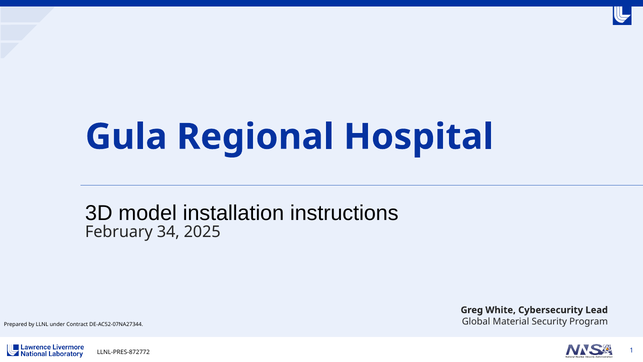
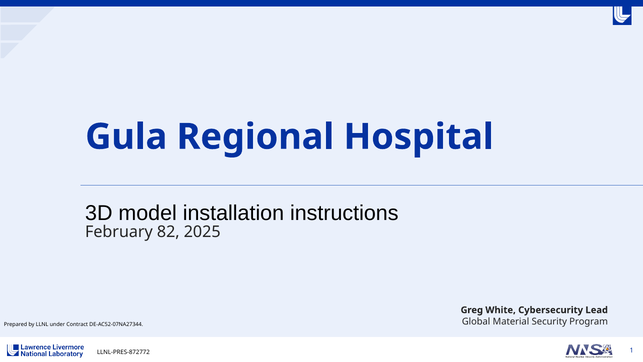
34: 34 -> 82
